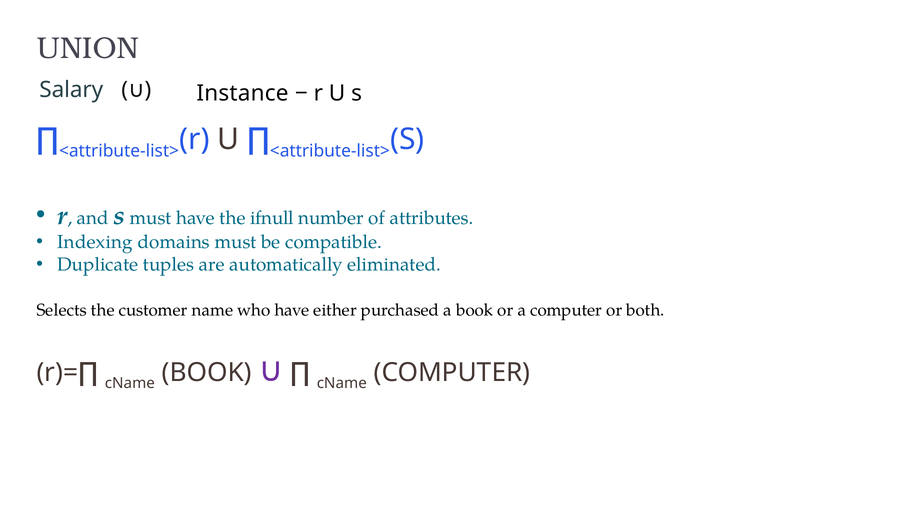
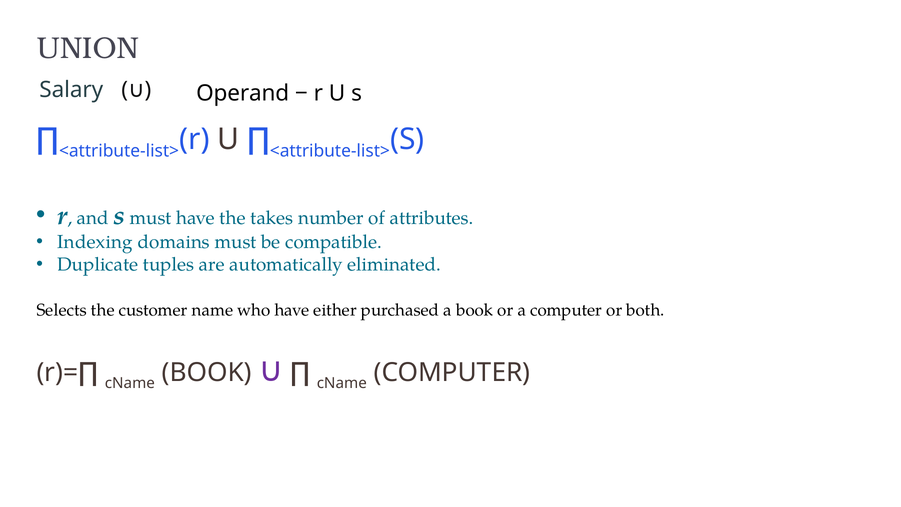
Instance: Instance -> Operand
ifnull: ifnull -> takes
